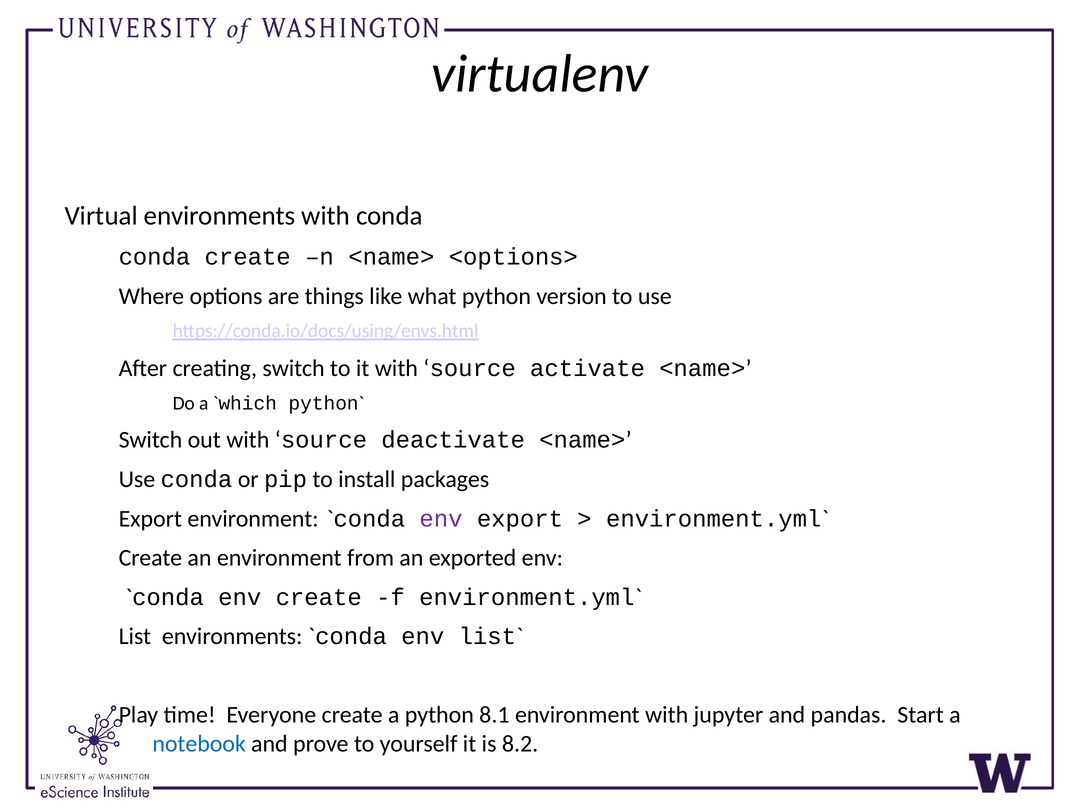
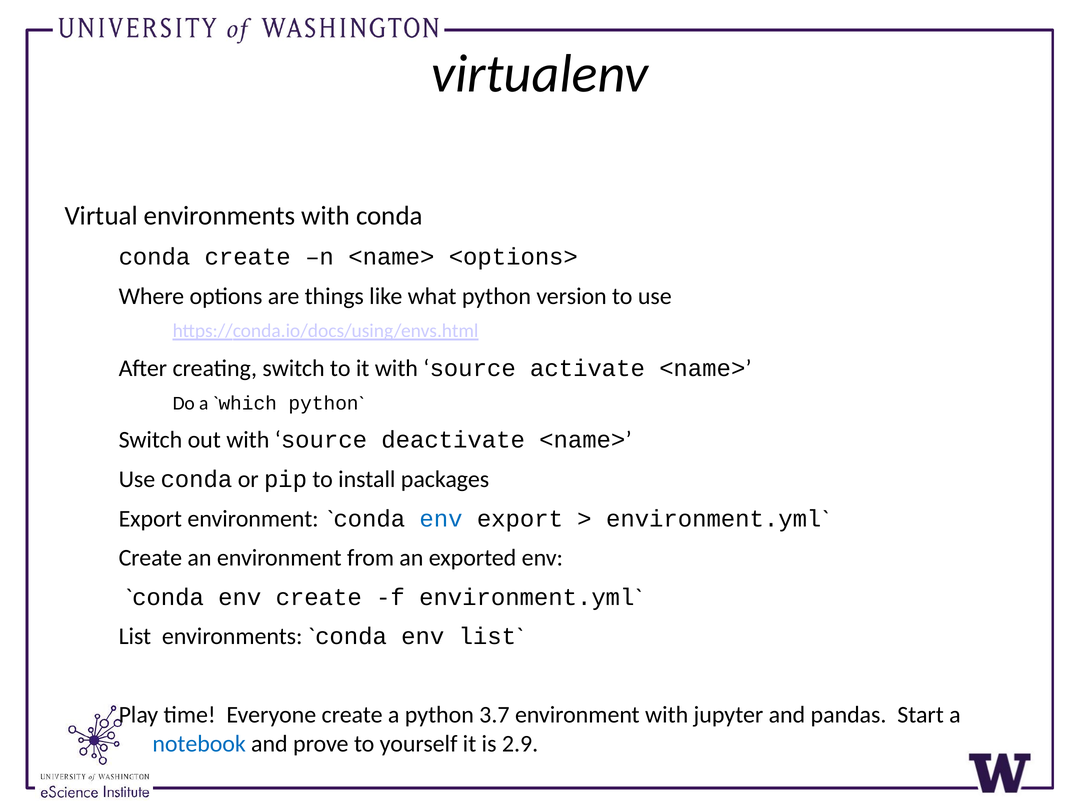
env at (441, 519) colour: purple -> blue
8.1: 8.1 -> 3.7
8.2: 8.2 -> 2.9
